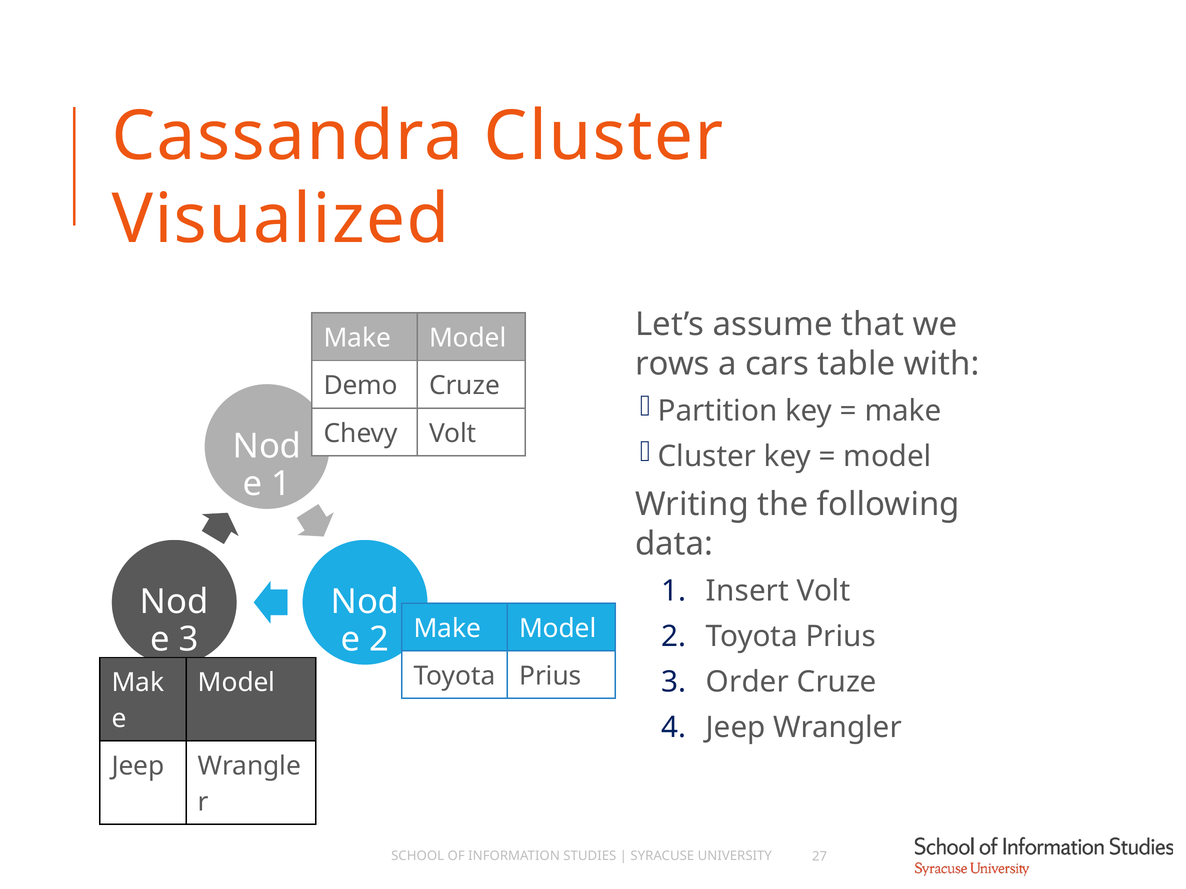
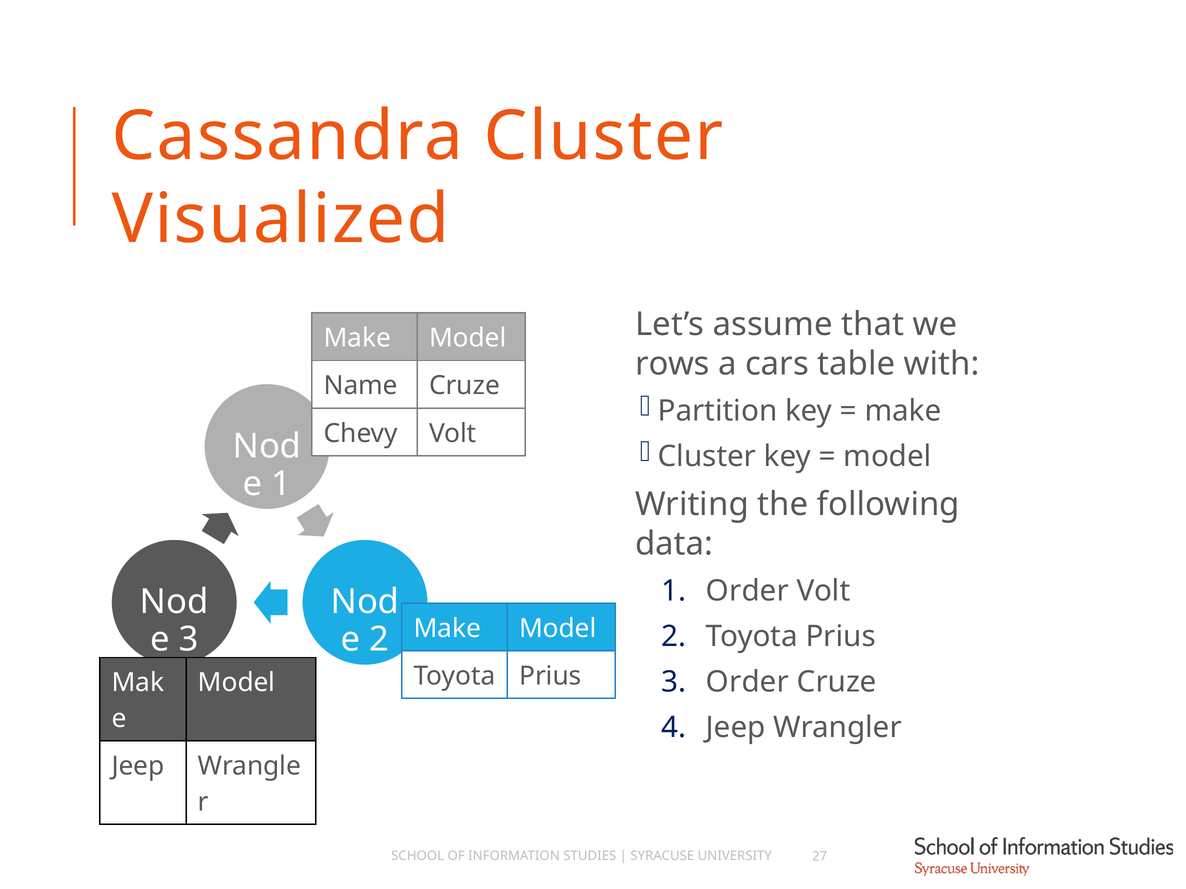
Demo: Demo -> Name
Insert at (747, 591): Insert -> Order
